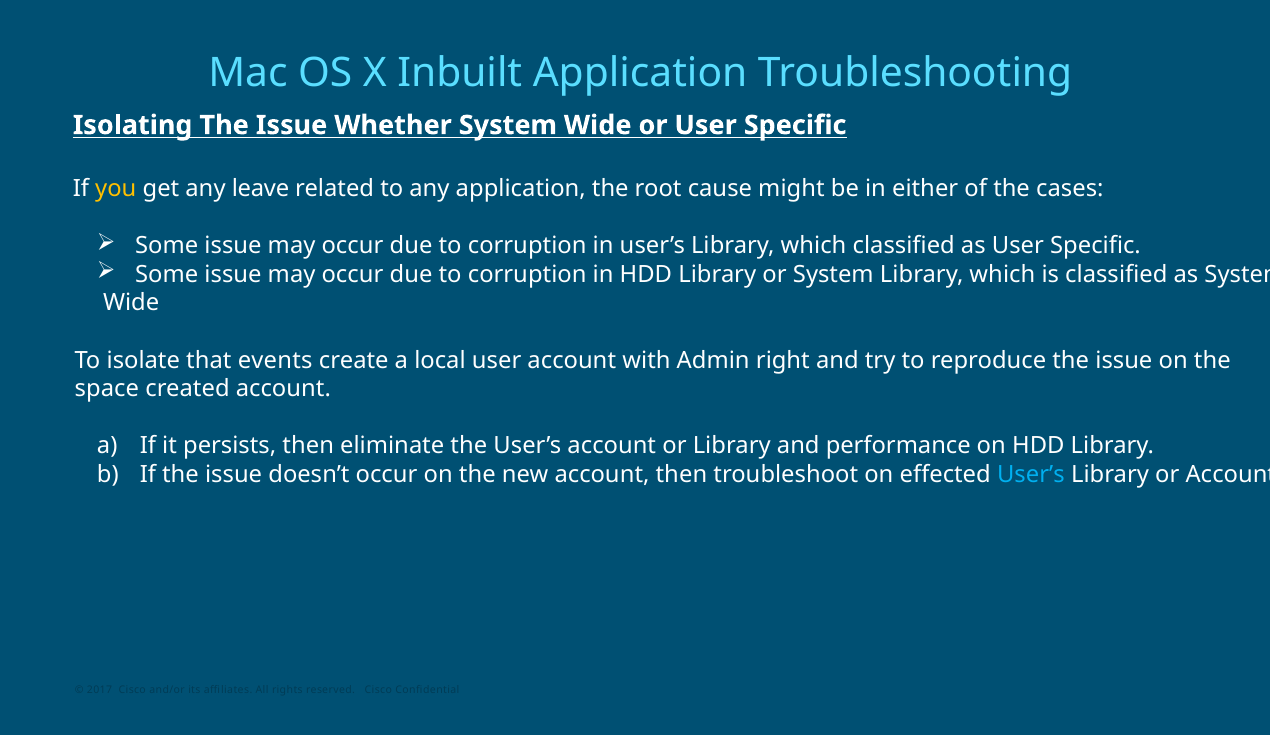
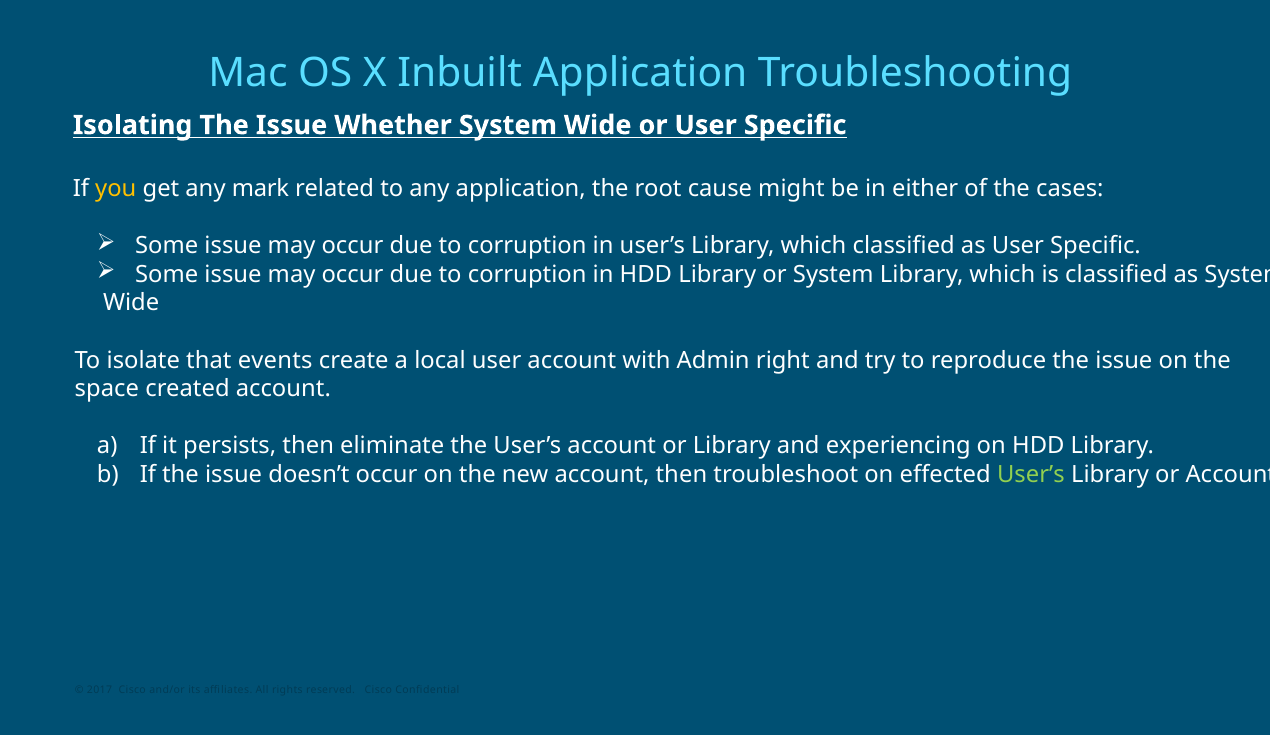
leave: leave -> mark
performance: performance -> experiencing
User’s at (1031, 475) colour: light blue -> light green
